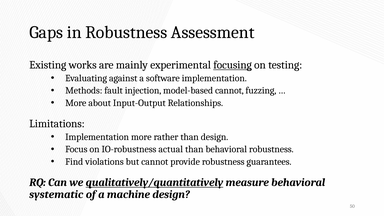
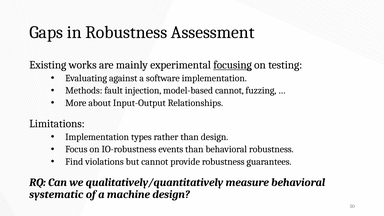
Implementation more: more -> types
actual: actual -> events
qualitatively/quantitatively underline: present -> none
